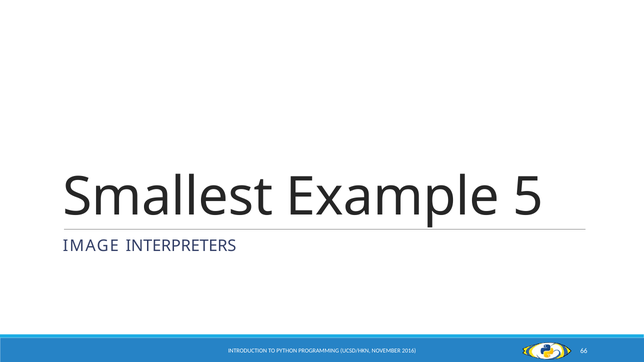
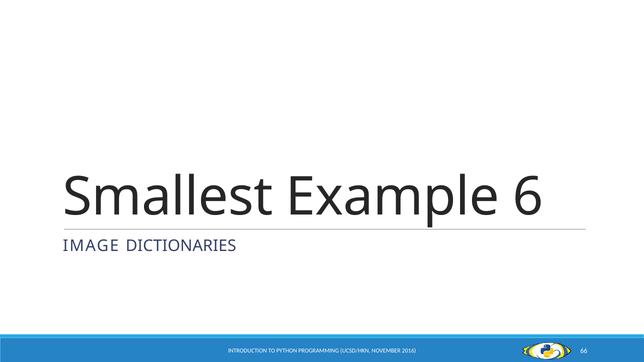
5: 5 -> 6
INTERPRETERS: INTERPRETERS -> DICTIONARIES
